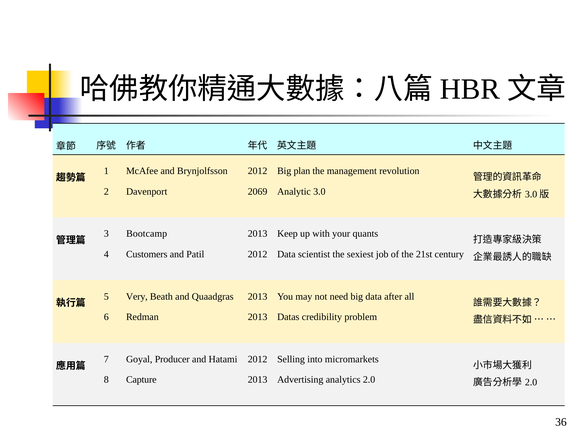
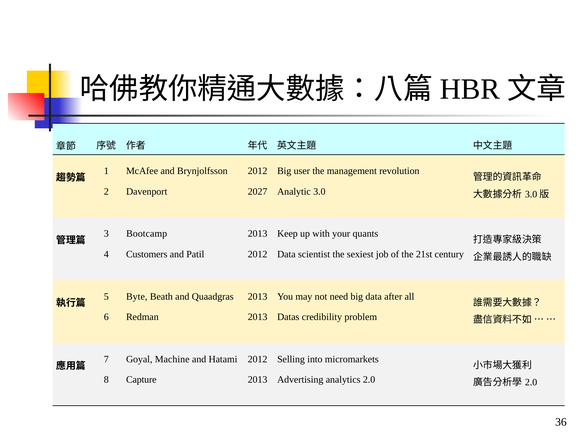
plan: plan -> user
2069: 2069 -> 2027
Very: Very -> Byte
Producer: Producer -> Machine
